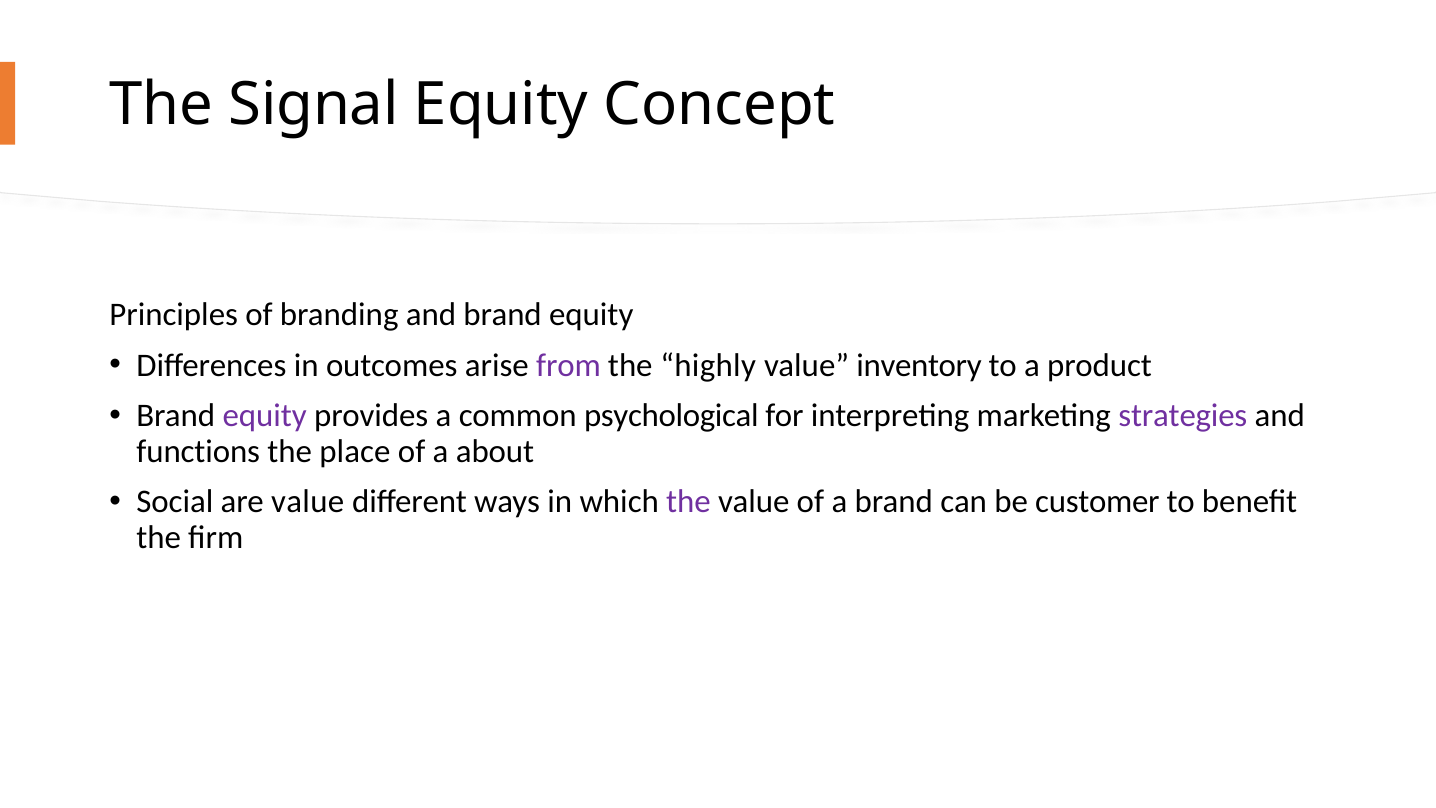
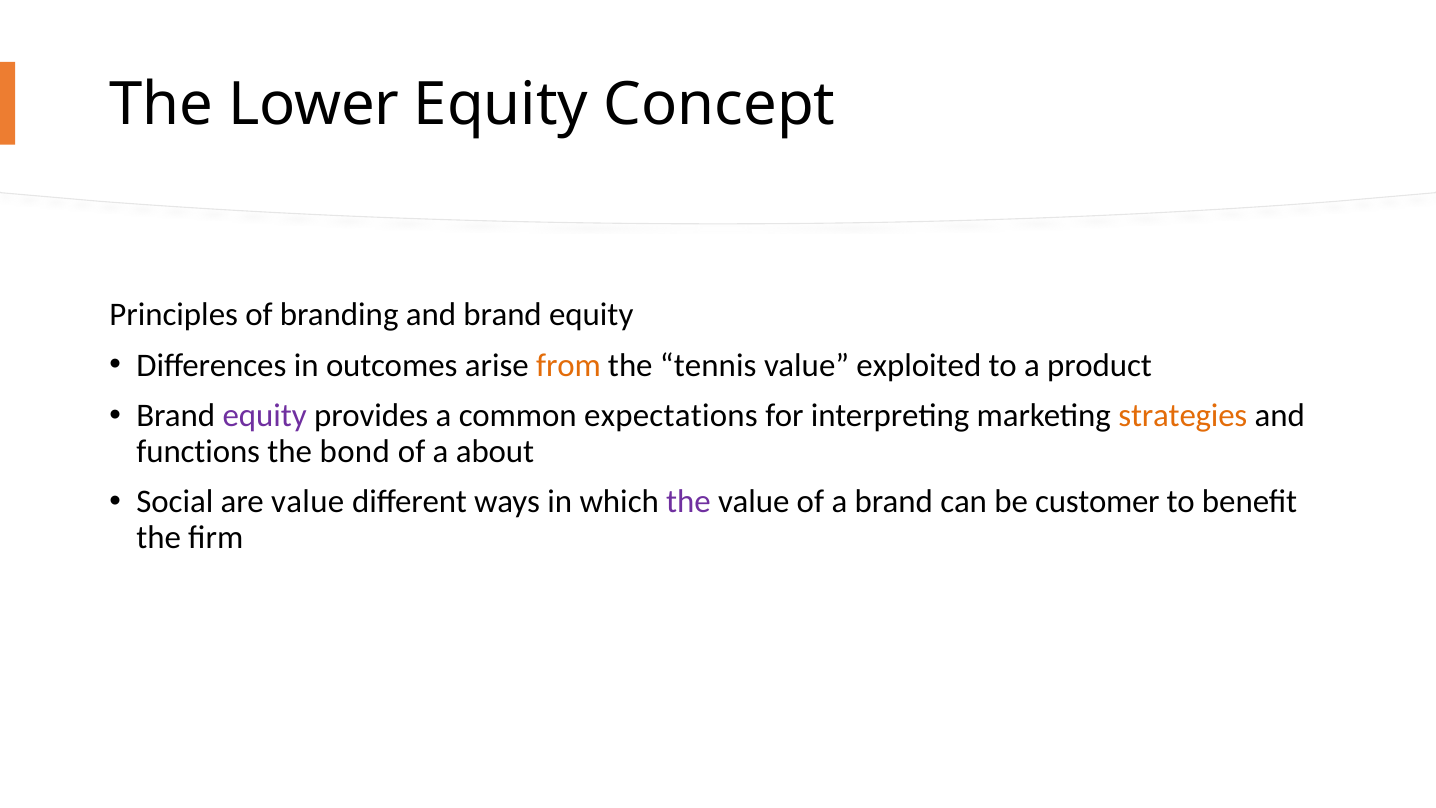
Signal: Signal -> Lower
from colour: purple -> orange
highly: highly -> tennis
inventory: inventory -> exploited
psychological: psychological -> expectations
strategies colour: purple -> orange
place: place -> bond
